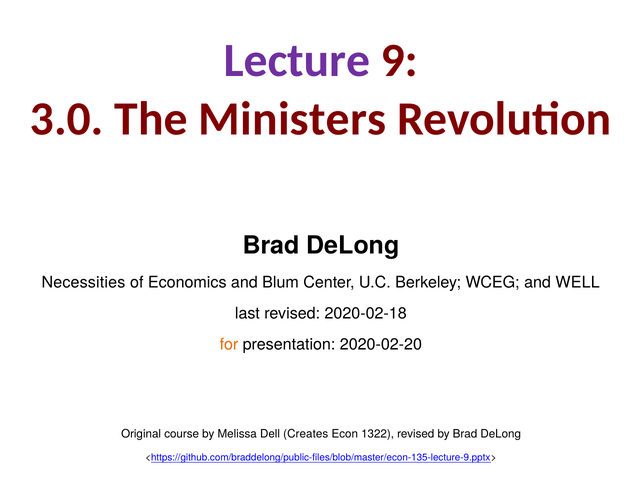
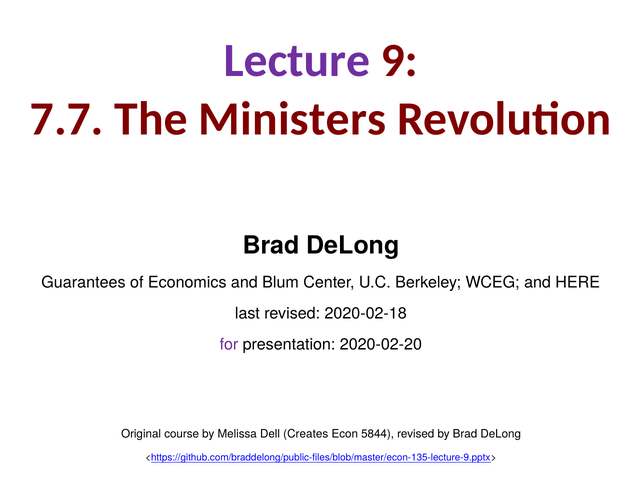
3.0: 3.0 -> 7.7
Necessities: Necessities -> Guarantees
WELL: WELL -> HERE
for colour: orange -> purple
1322: 1322 -> 5844
